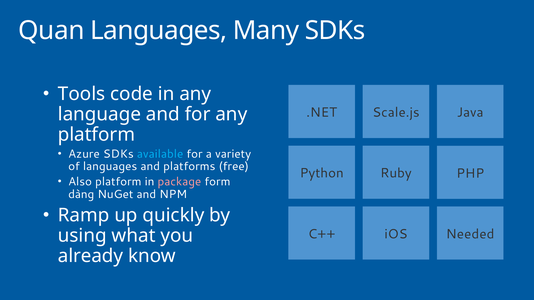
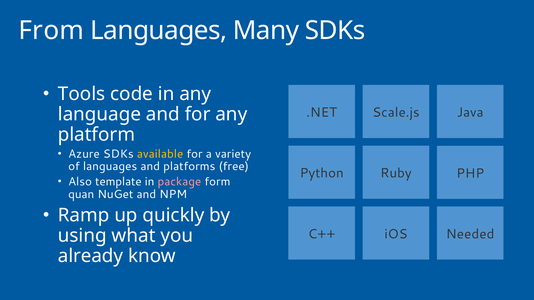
Quan: Quan -> From
available colour: light blue -> yellow
Also platform: platform -> template
dàng: dàng -> quan
